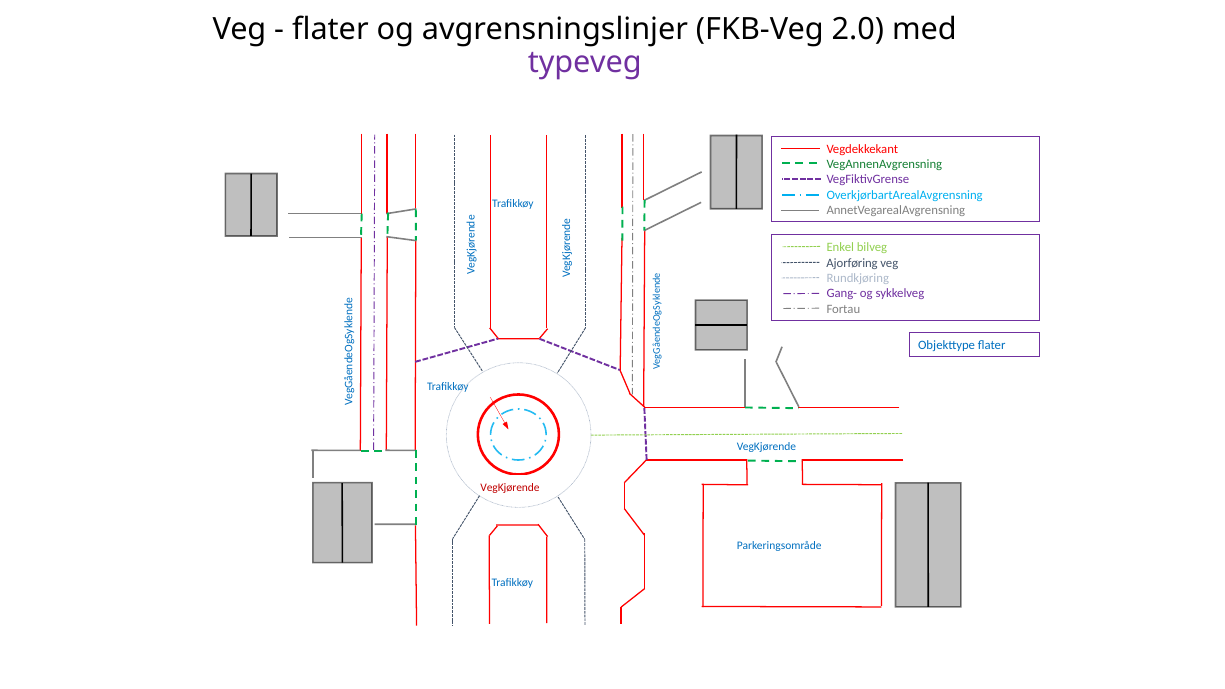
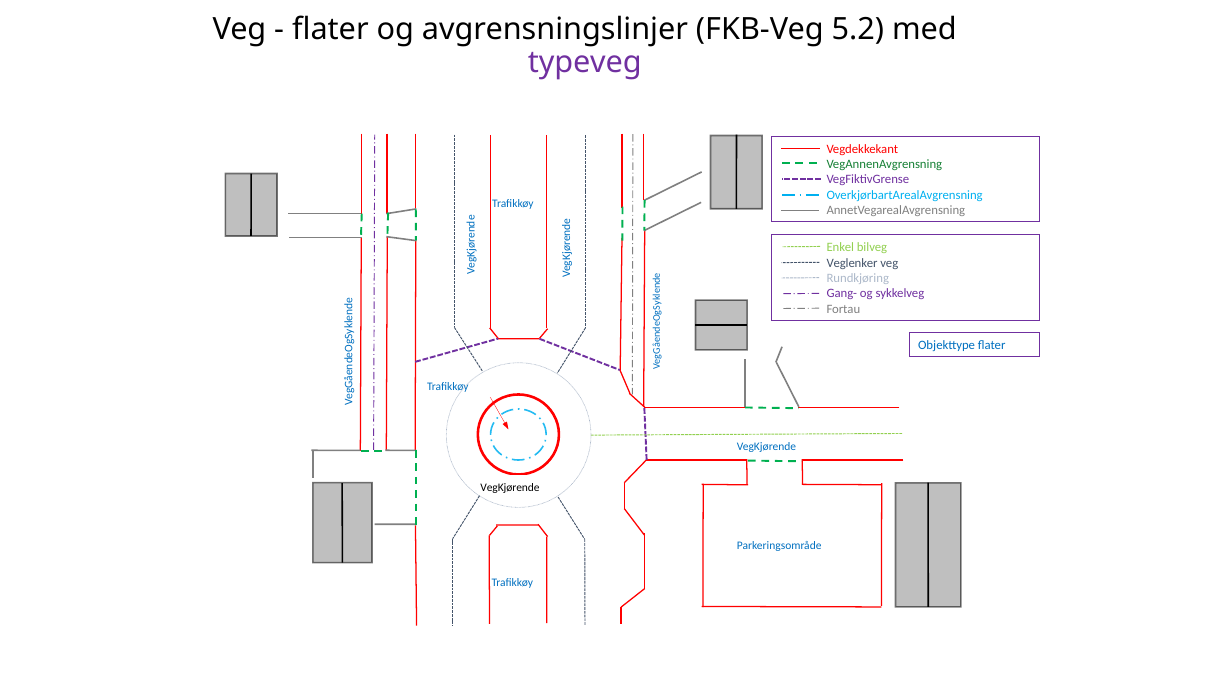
2.0: 2.0 -> 5.2
Ajorføring: Ajorføring -> Veglenker
VegKjørende at (510, 487) colour: red -> black
